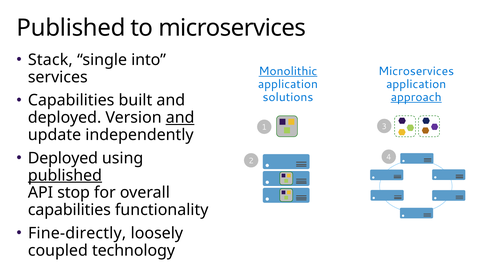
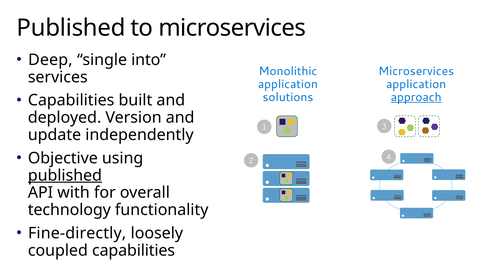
Stack: Stack -> Deep
Monolithic underline: present -> none
and at (180, 118) underline: present -> none
Deployed at (63, 158): Deployed -> Objective
stop: stop -> with
capabilities at (69, 210): capabilities -> technology
coupled technology: technology -> capabilities
